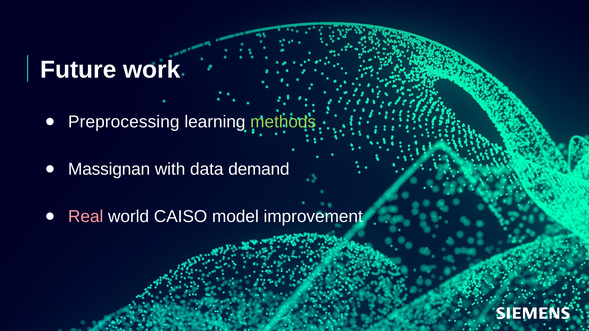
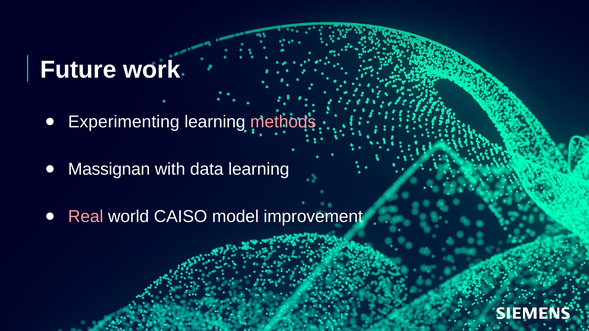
Preprocessing: Preprocessing -> Experimenting
methods colour: light green -> pink
data demand: demand -> learning
